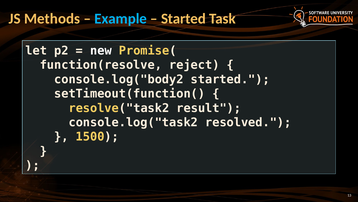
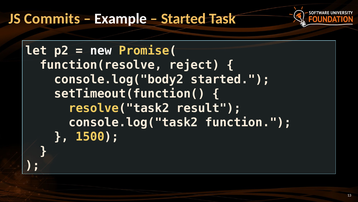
Methods: Methods -> Commits
Example colour: light blue -> white
resolved: resolved -> function
